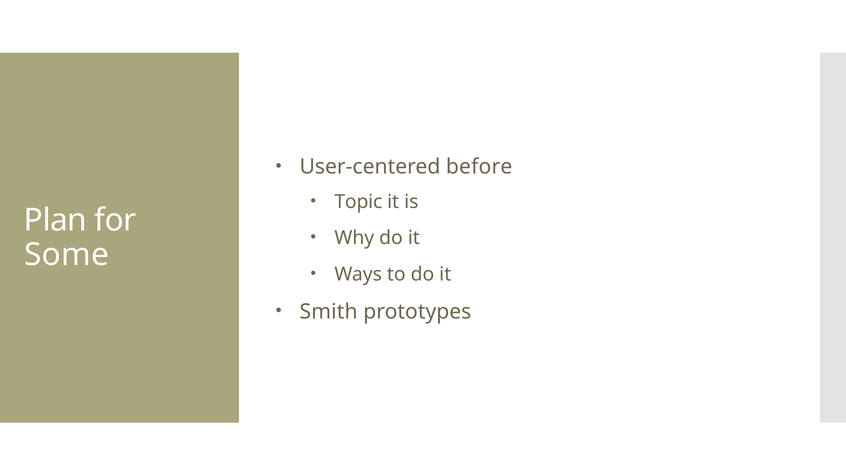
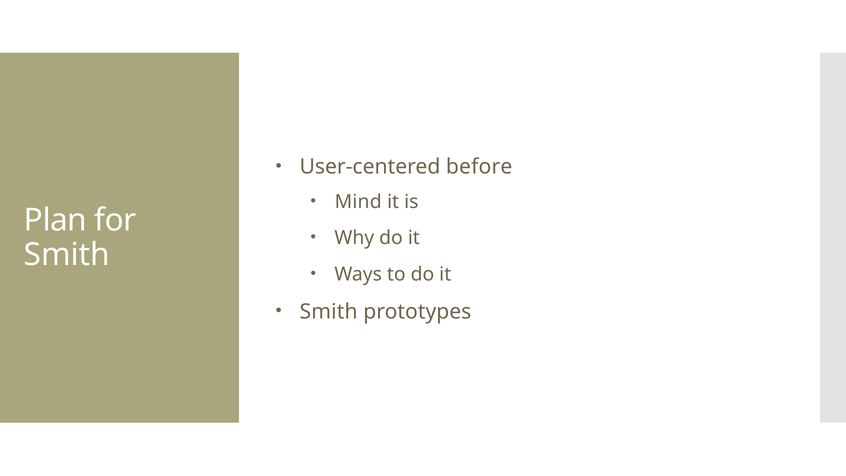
Topic: Topic -> Mind
Some at (67, 255): Some -> Smith
